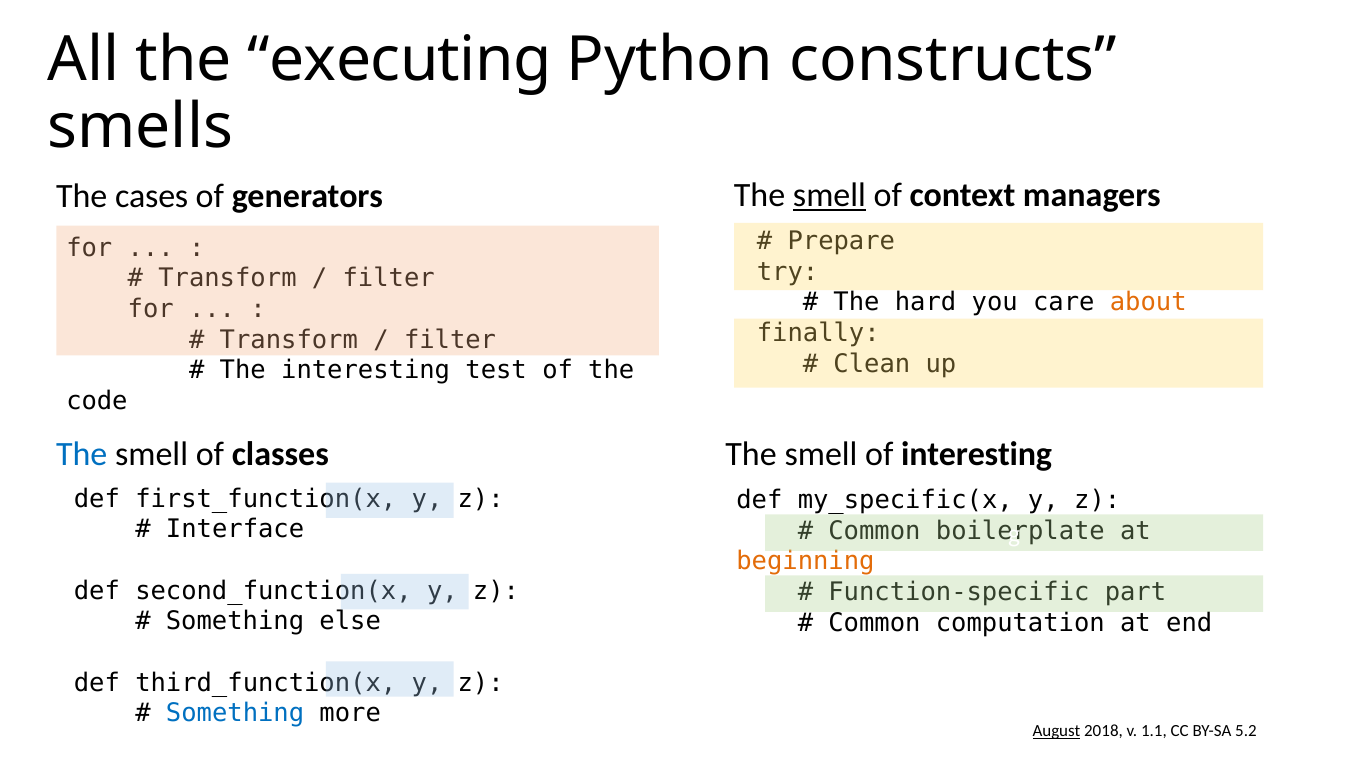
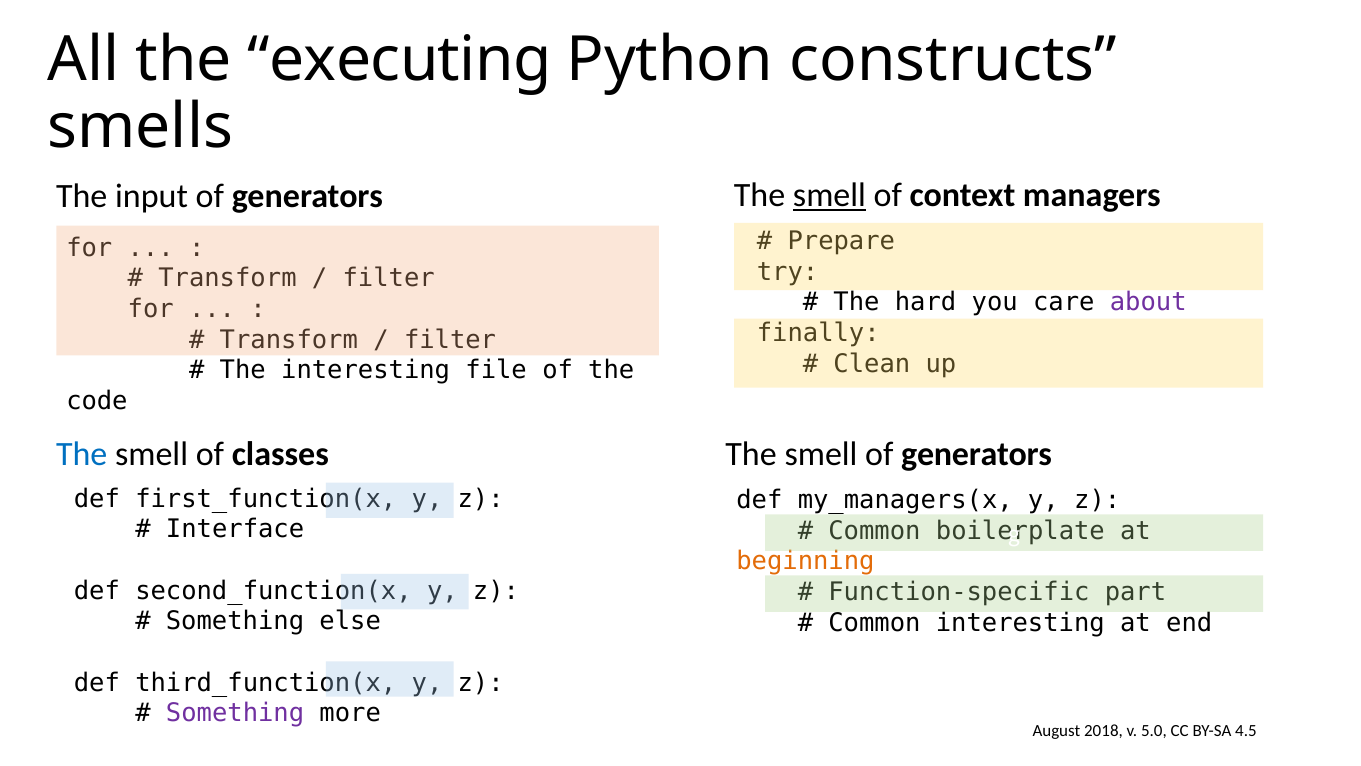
cases: cases -> input
about colour: orange -> purple
test: test -> file
smell of interesting: interesting -> generators
my_specific(x: my_specific(x -> my_managers(x
Common computation: computation -> interesting
Something at (235, 713) colour: blue -> purple
August underline: present -> none
1.1: 1.1 -> 5.0
5.2: 5.2 -> 4.5
